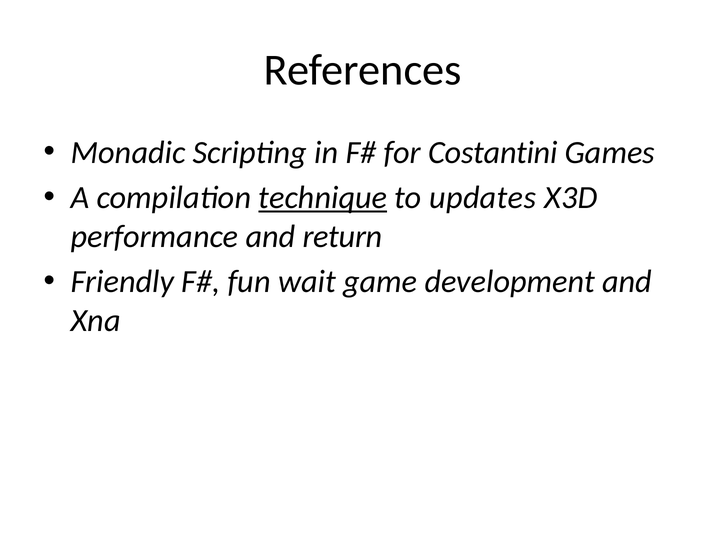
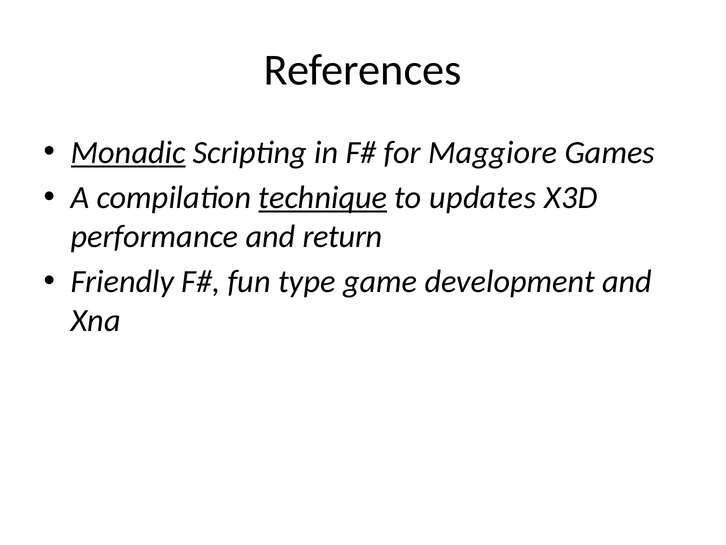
Monadic underline: none -> present
Costantini: Costantini -> Maggiore
wait: wait -> type
